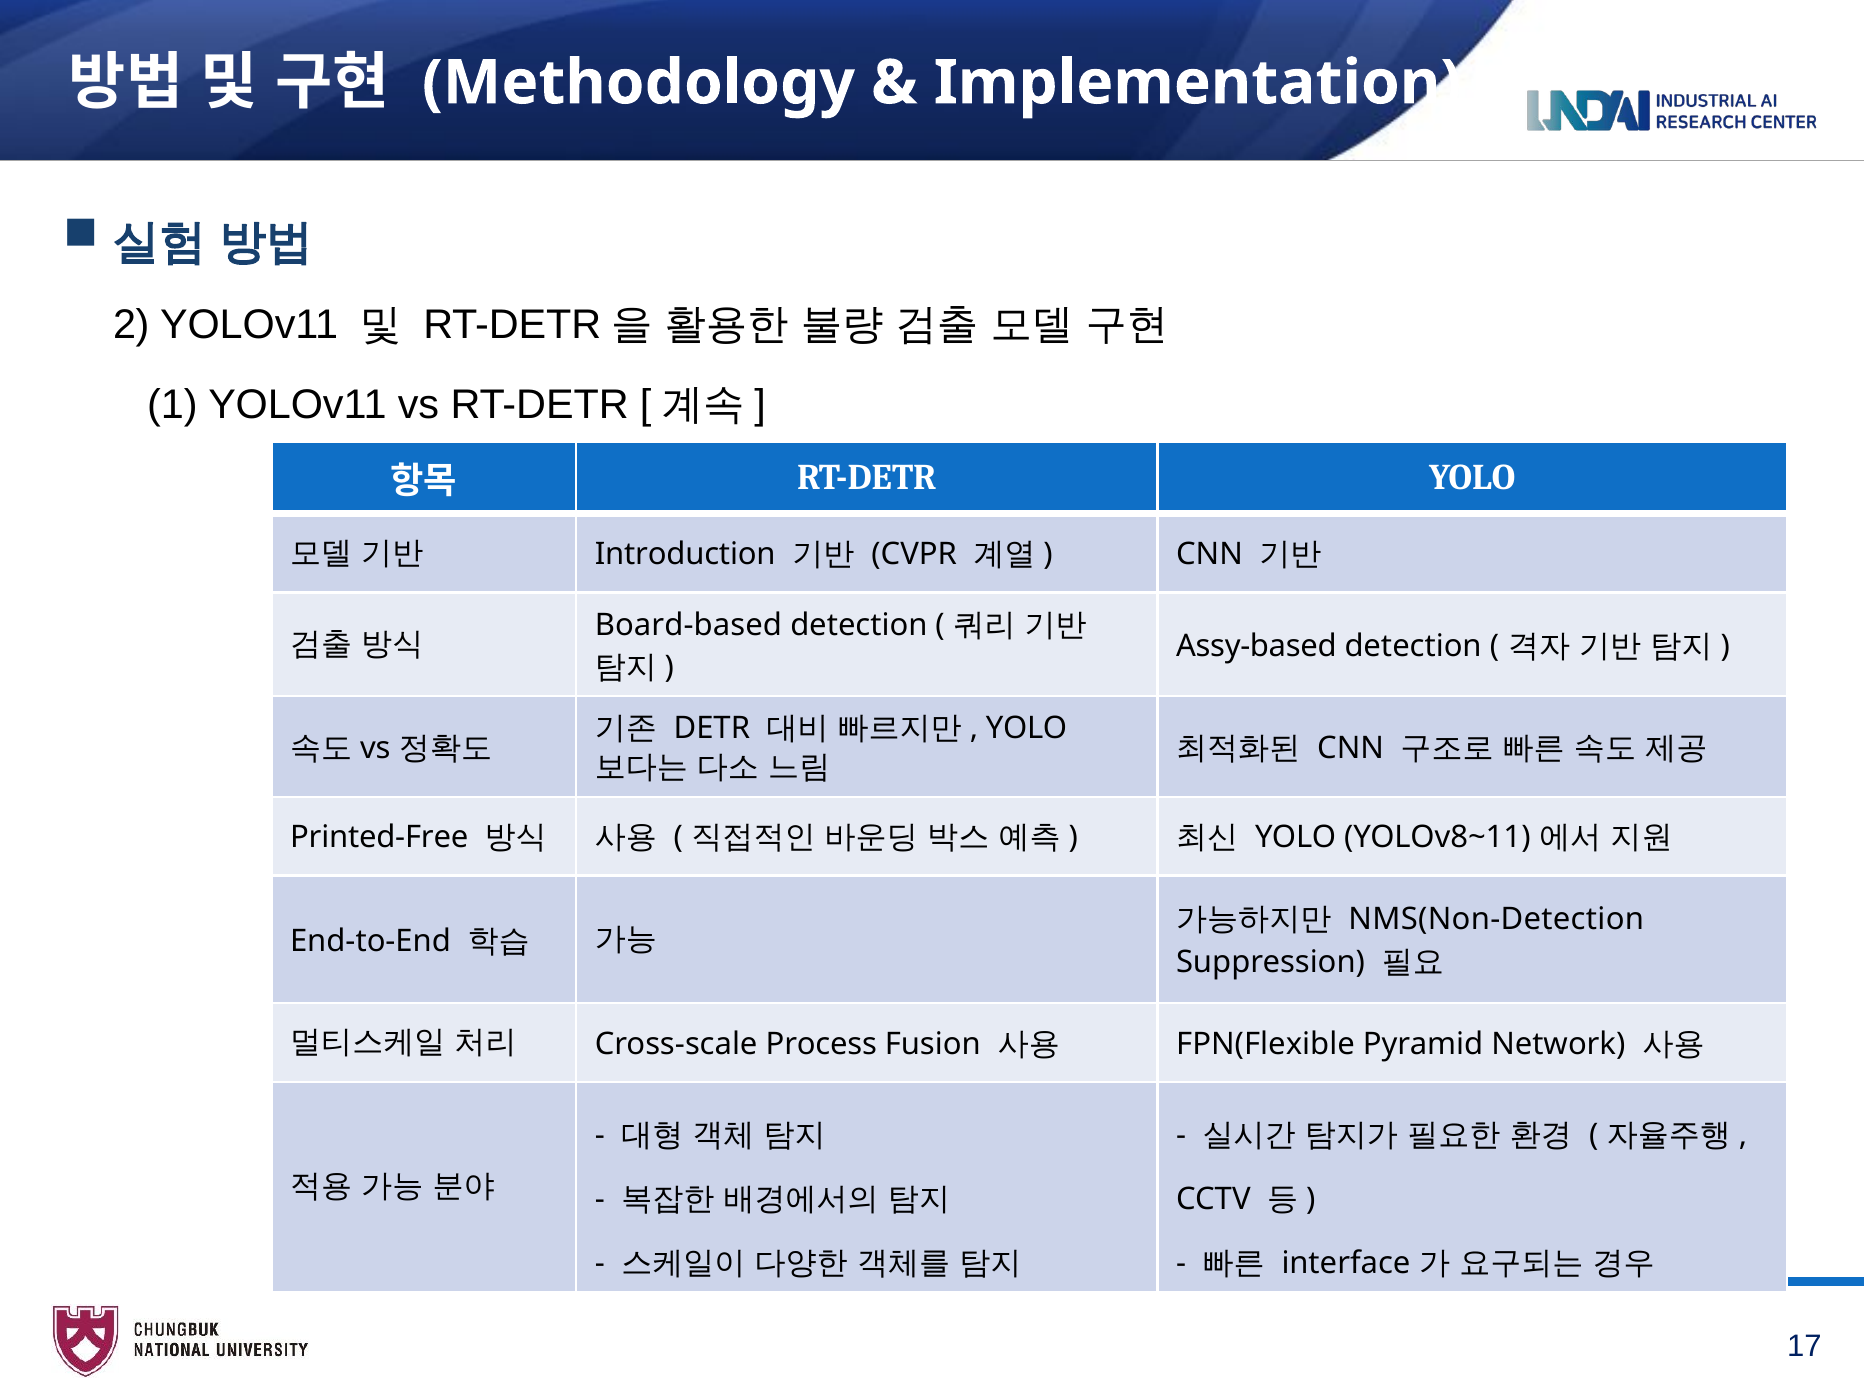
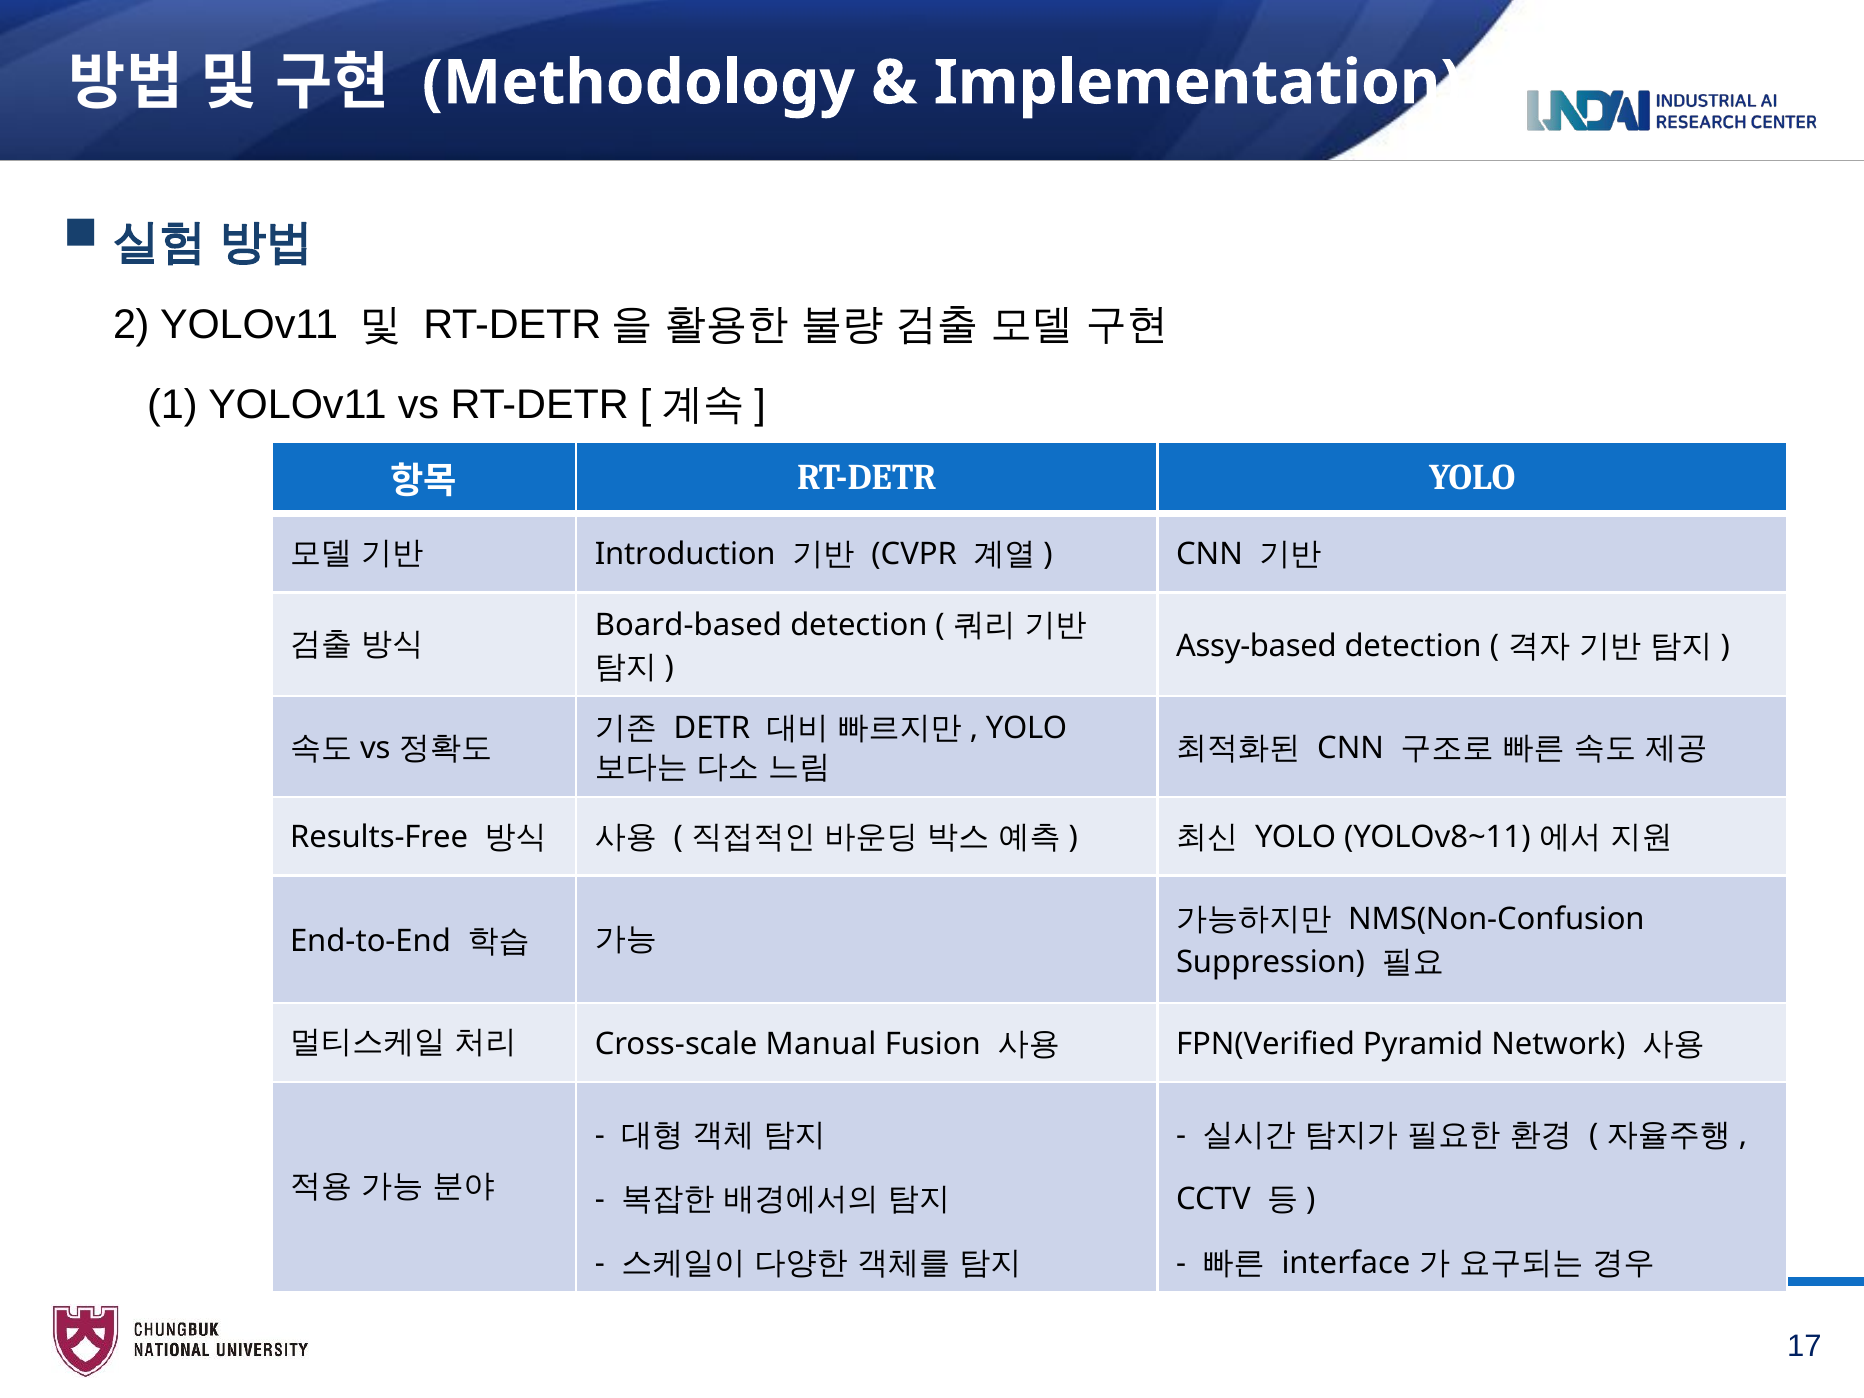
Printed-Free: Printed-Free -> Results-Free
NMS(Non-Detection: NMS(Non-Detection -> NMS(Non-Confusion
Process: Process -> Manual
FPN(Flexible: FPN(Flexible -> FPN(Verified
